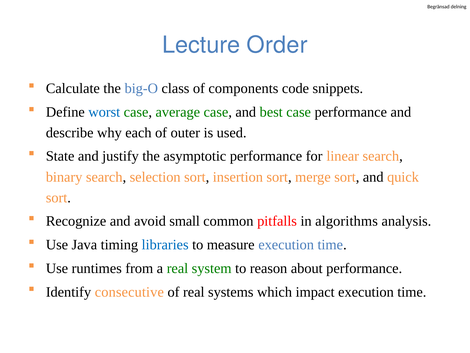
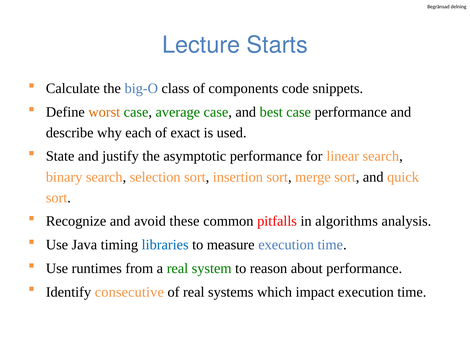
Order: Order -> Starts
worst colour: blue -> orange
outer: outer -> exact
small: small -> these
